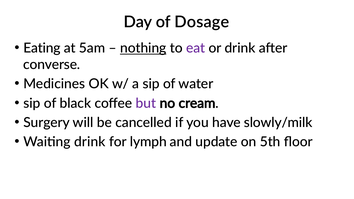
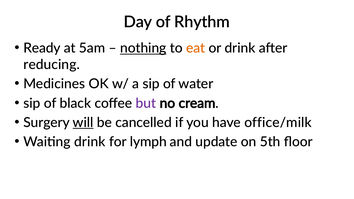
Dosage: Dosage -> Rhythm
Eating: Eating -> Ready
eat colour: purple -> orange
converse: converse -> reducing
will underline: none -> present
slowly/milk: slowly/milk -> office/milk
